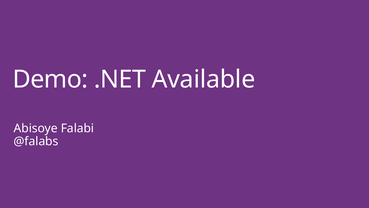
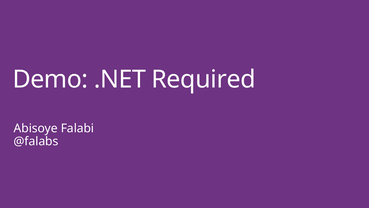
Available: Available -> Required
